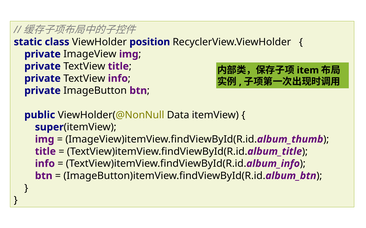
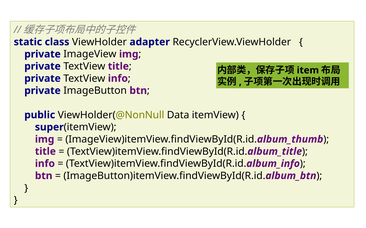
position: position -> adapter
